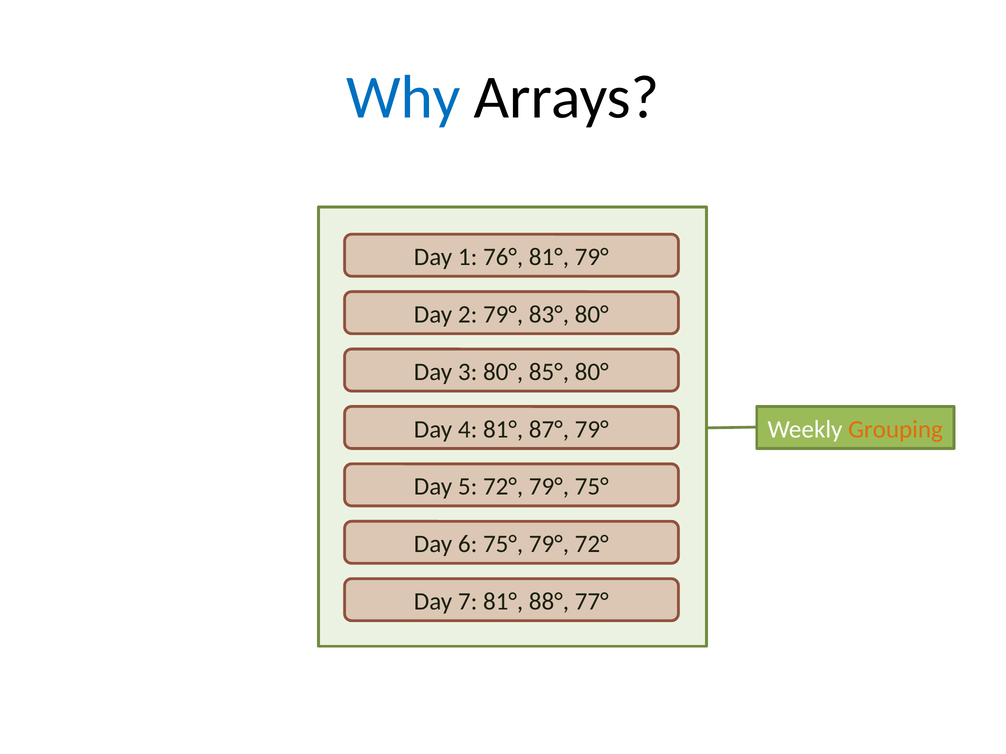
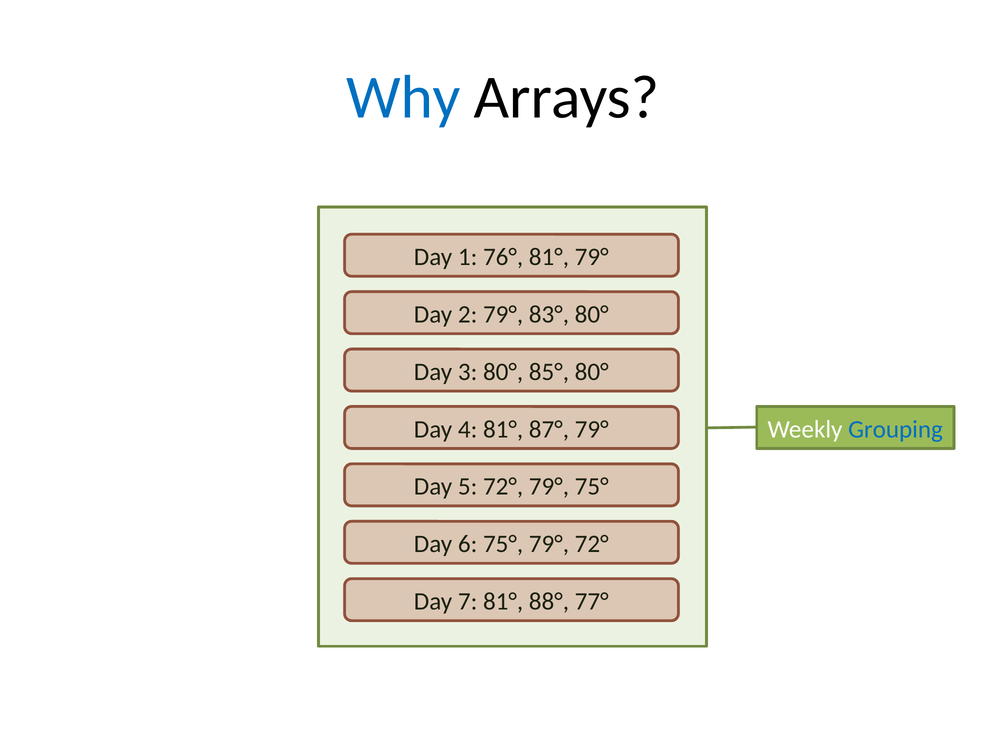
Grouping colour: orange -> blue
